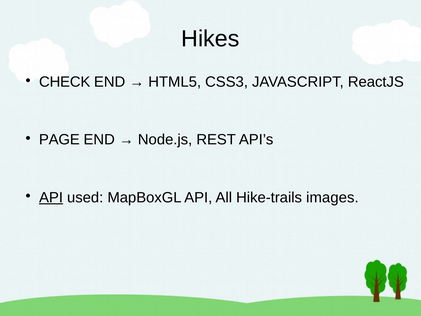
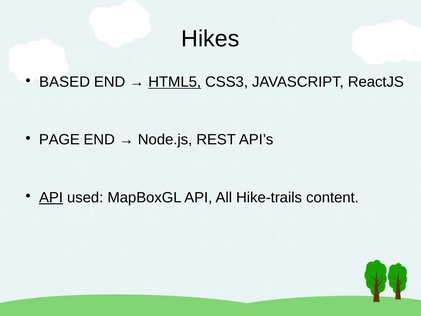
CHECK: CHECK -> BASED
HTML5 underline: none -> present
images: images -> content
